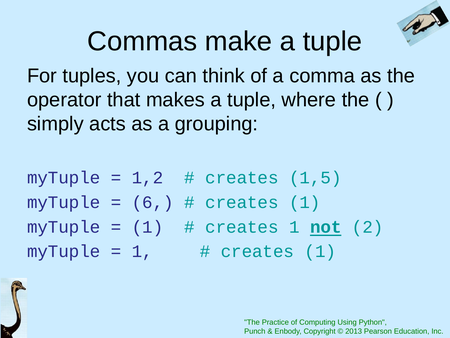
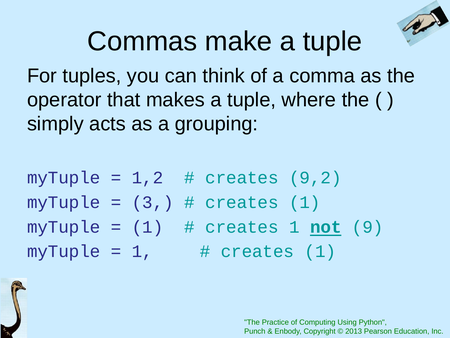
1,5: 1,5 -> 9,2
6: 6 -> 3
2: 2 -> 9
